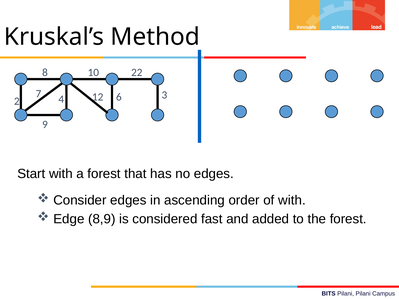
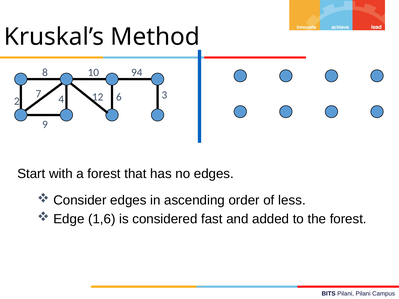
22: 22 -> 94
of with: with -> less
8,9: 8,9 -> 1,6
